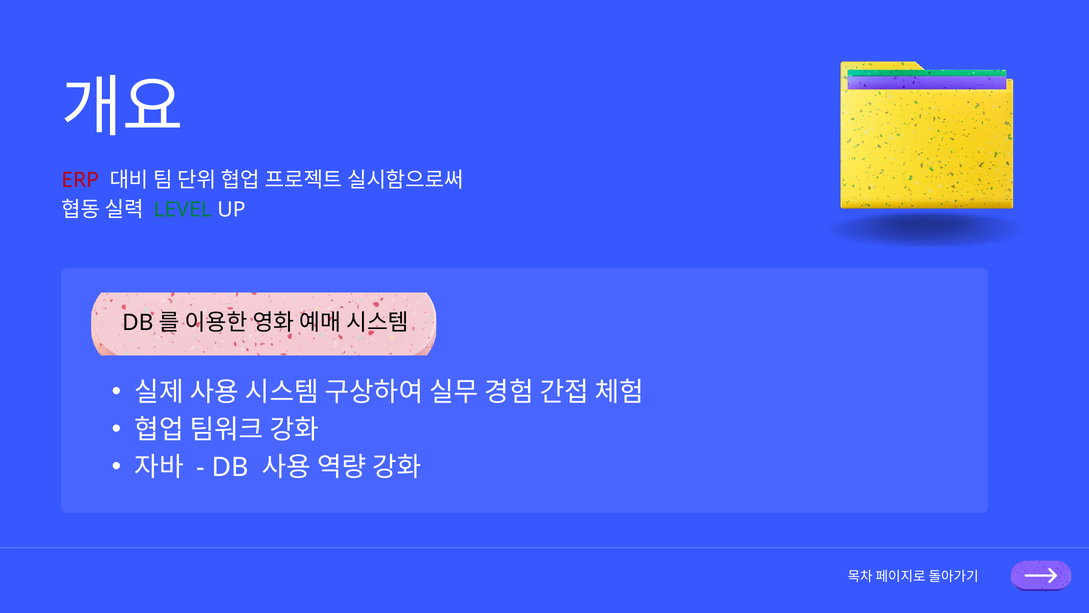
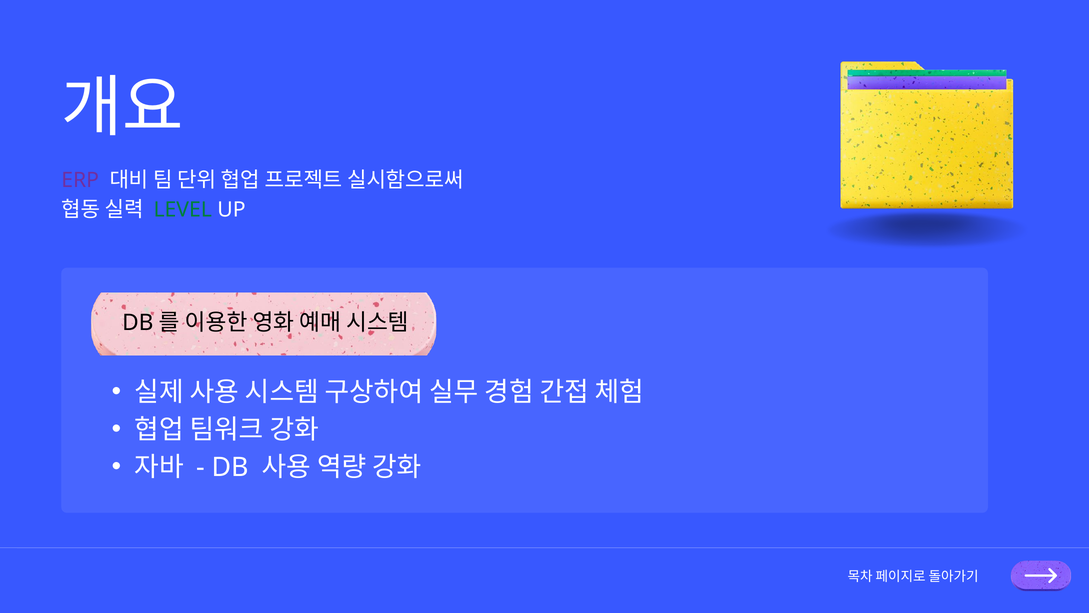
ERP colour: red -> purple
